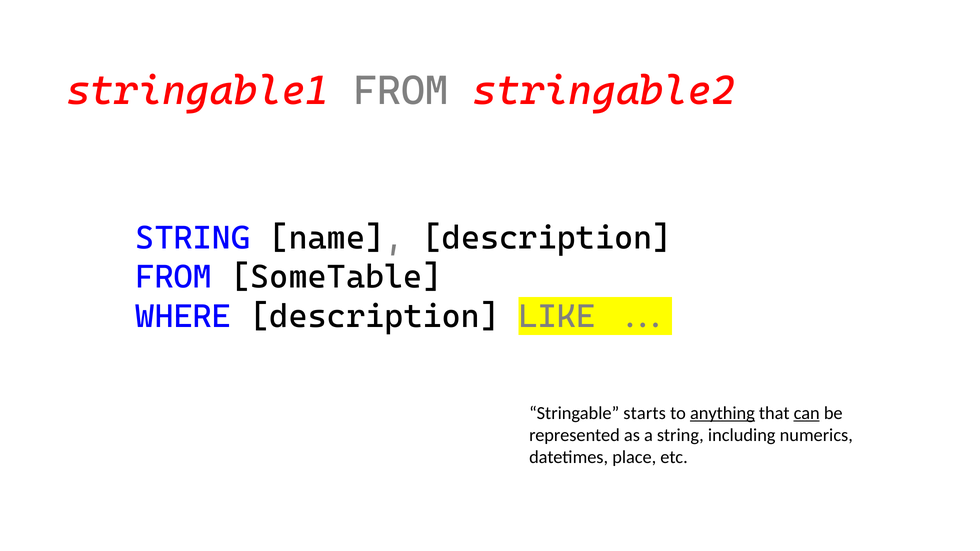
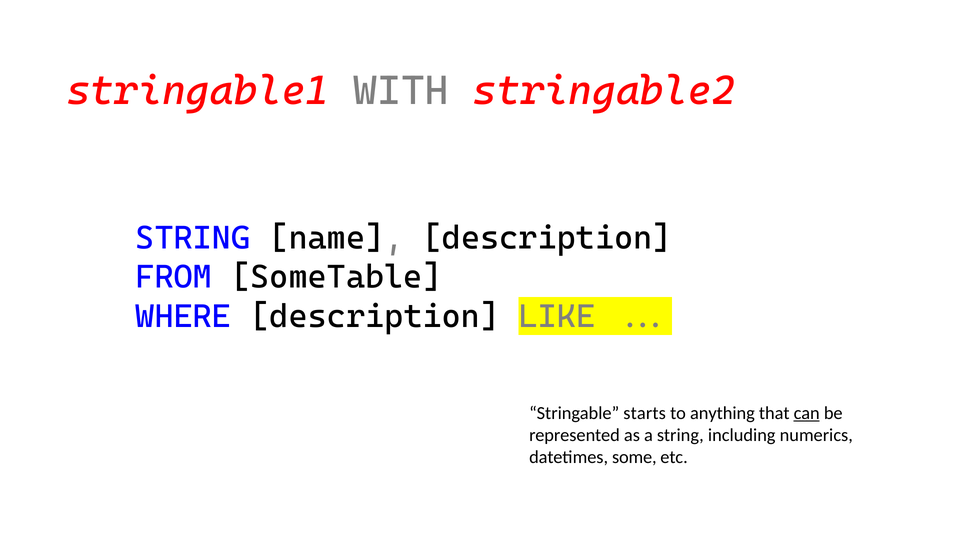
stringable1 FROM: FROM -> WITH
anything underline: present -> none
place: place -> some
